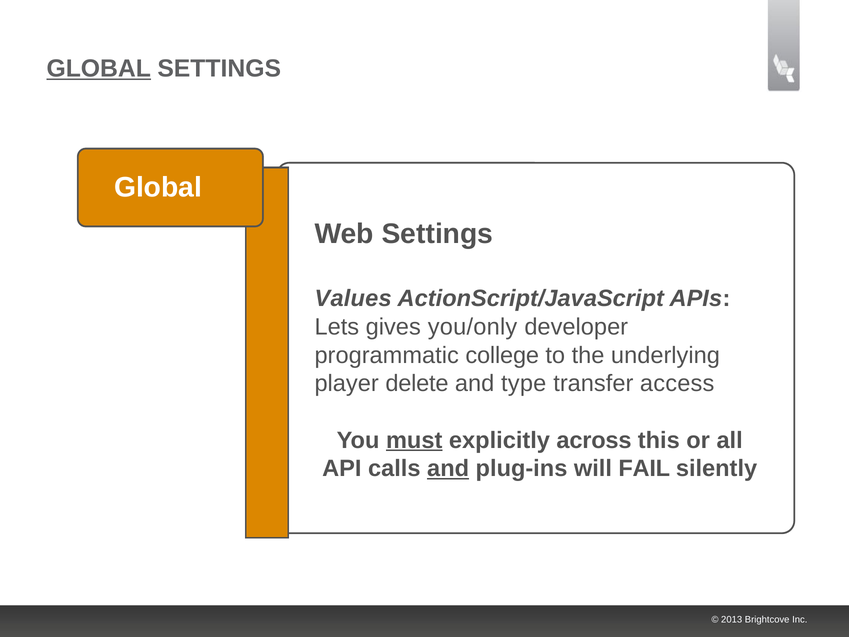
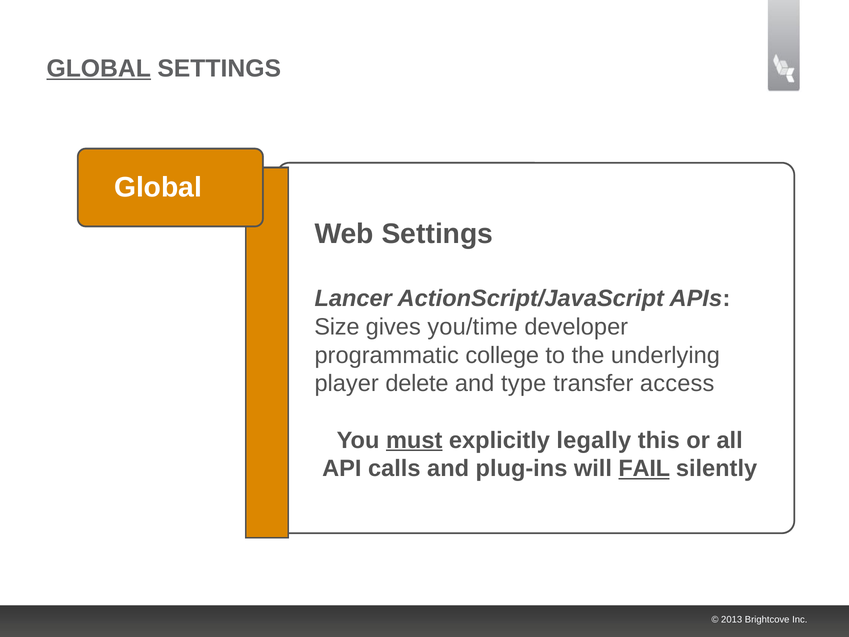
Values: Values -> Lancer
Lets: Lets -> Size
you/only: you/only -> you/time
across: across -> legally
and at (448, 468) underline: present -> none
FAIL underline: none -> present
